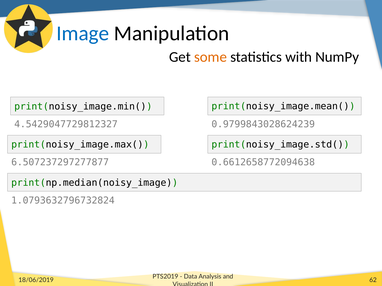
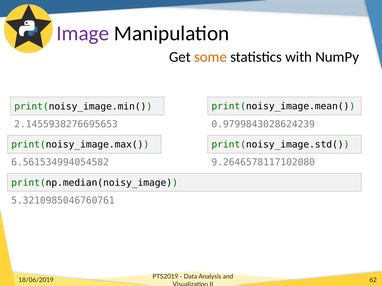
Image colour: blue -> purple
4.5429047729812327: 4.5429047729812327 -> 2.1455938276695653
6.507237297277877: 6.507237297277877 -> 6.561534994054582
0.6612658772094638: 0.6612658772094638 -> 9.2646578117102080
1.0793632796732824: 1.0793632796732824 -> 5.3210985046760761
